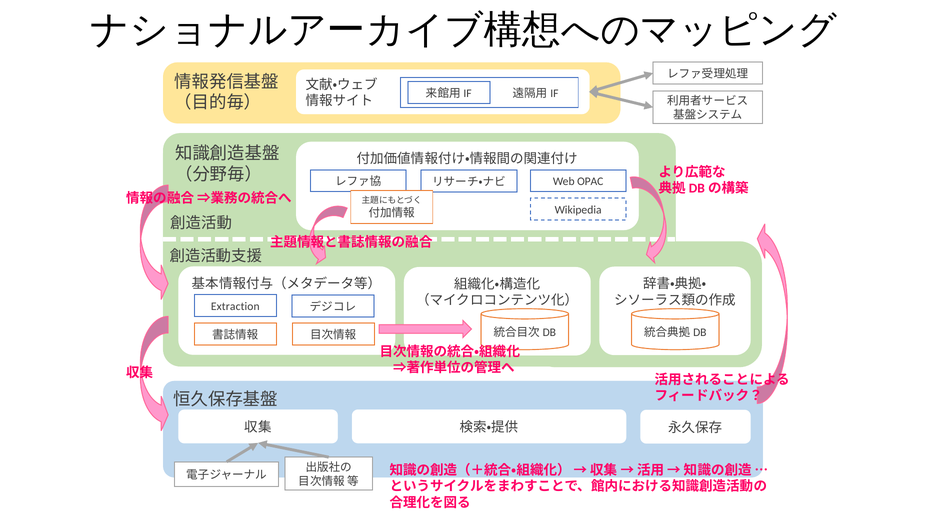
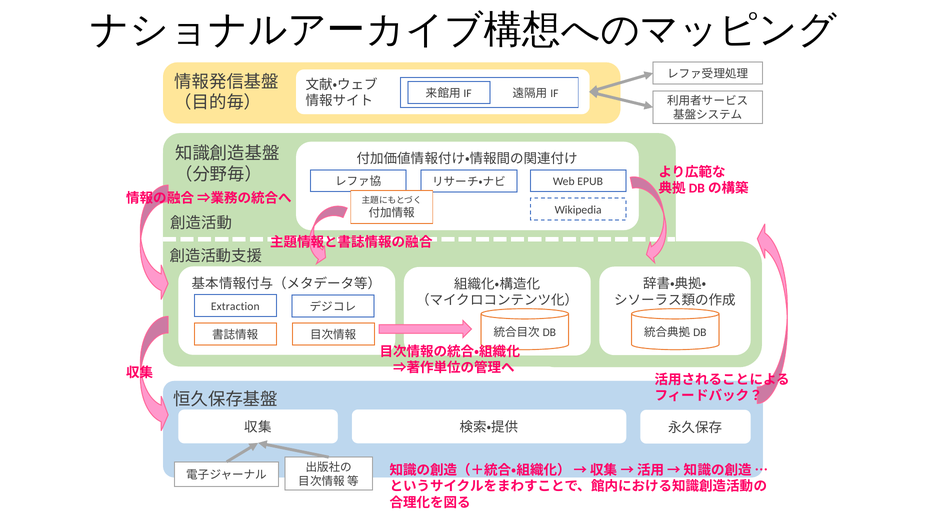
OPAC: OPAC -> EPUB
